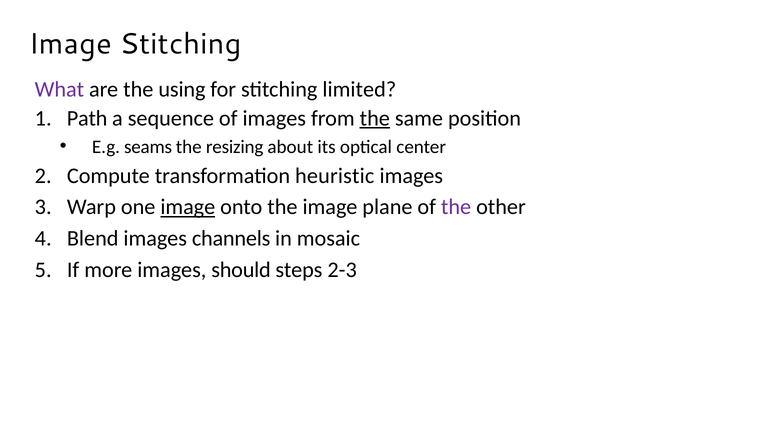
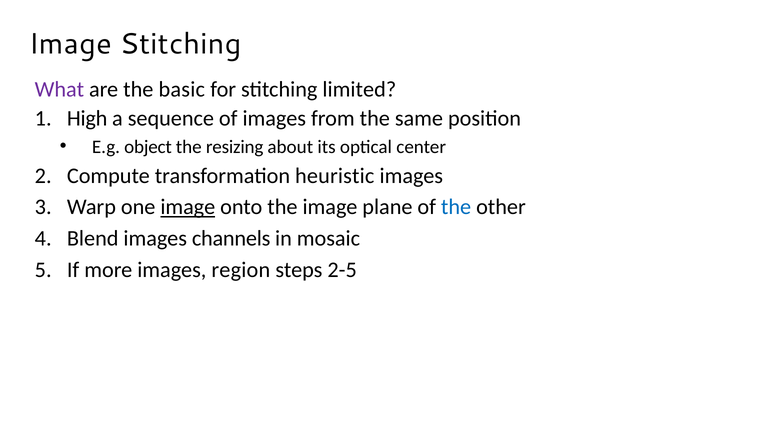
using: using -> basic
Path: Path -> High
the at (375, 118) underline: present -> none
seams: seams -> object
the at (456, 207) colour: purple -> blue
should: should -> region
2-3: 2-3 -> 2-5
